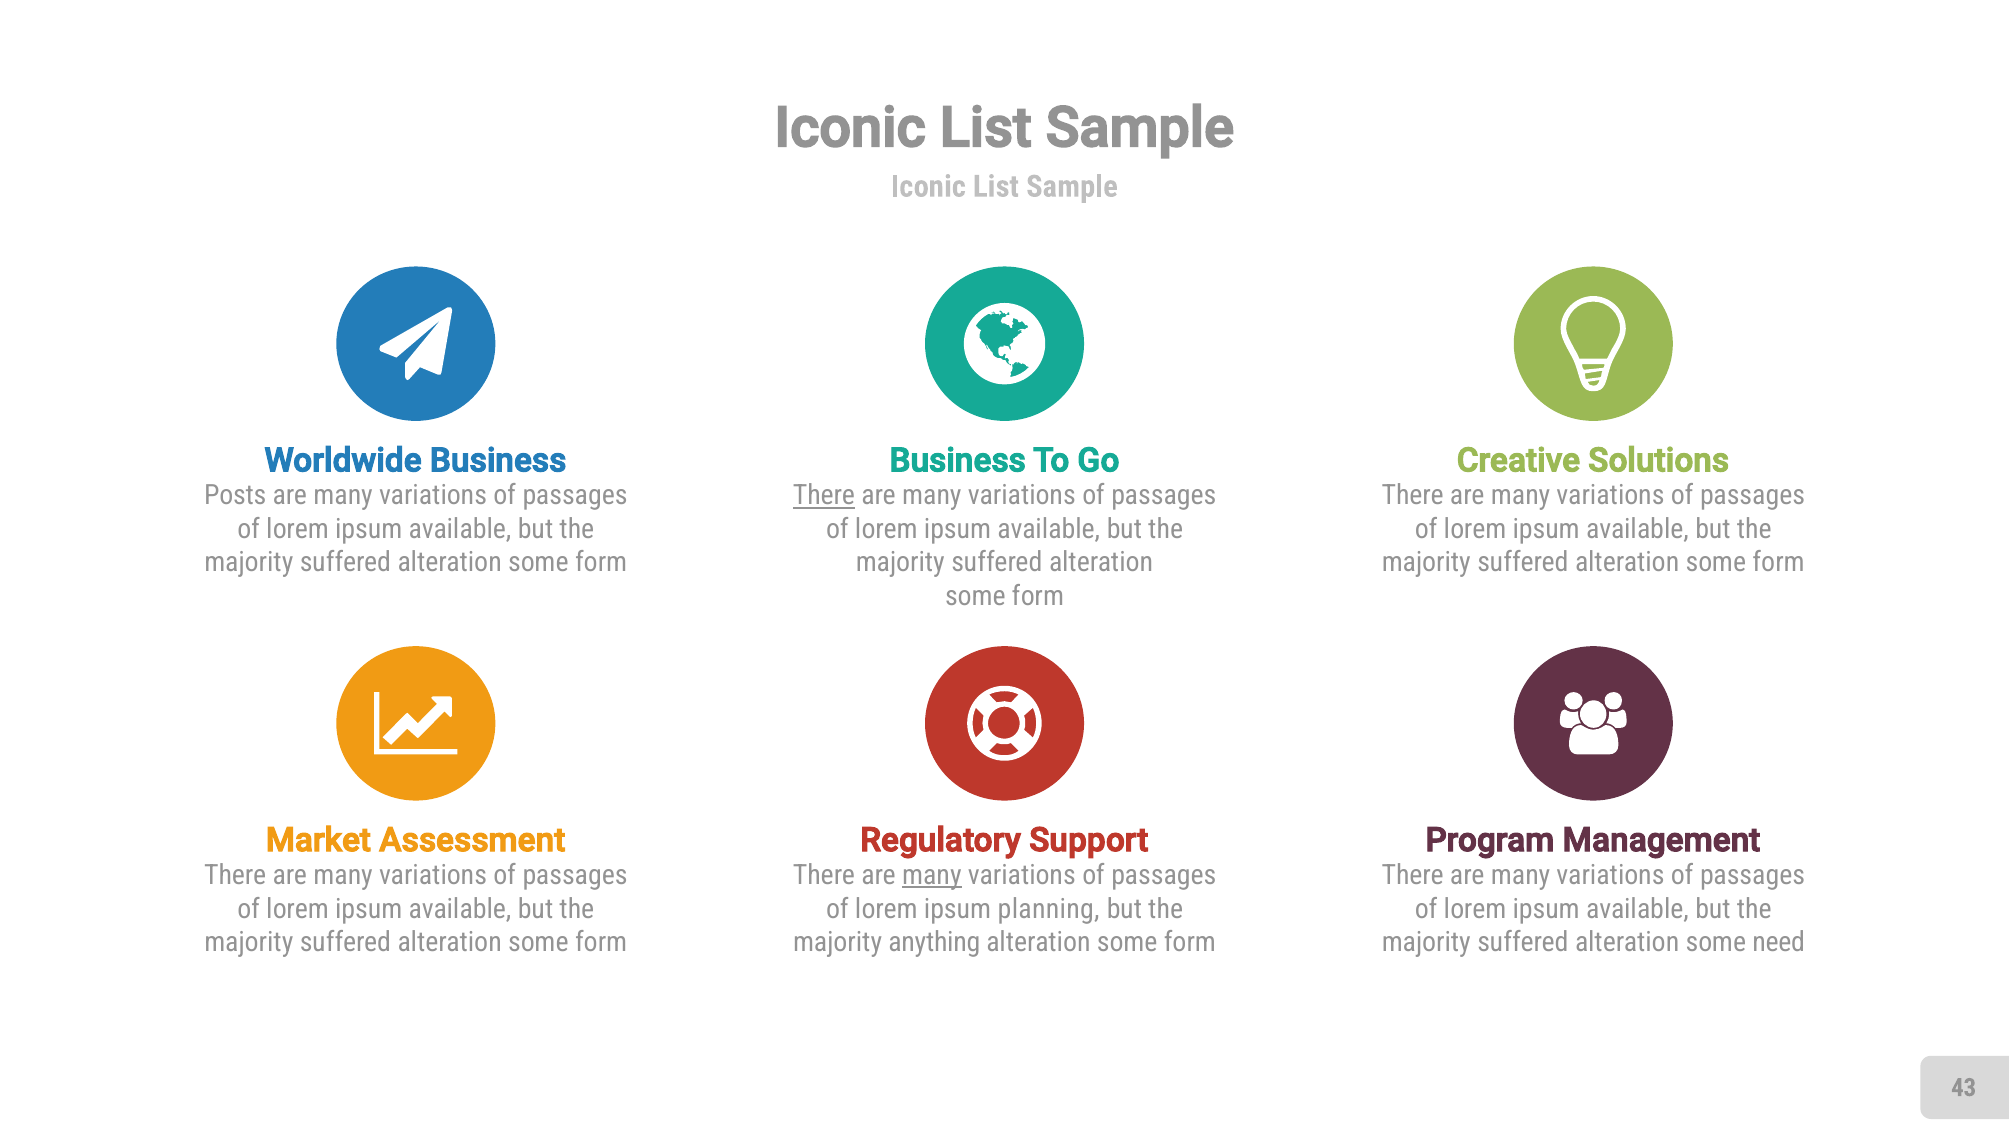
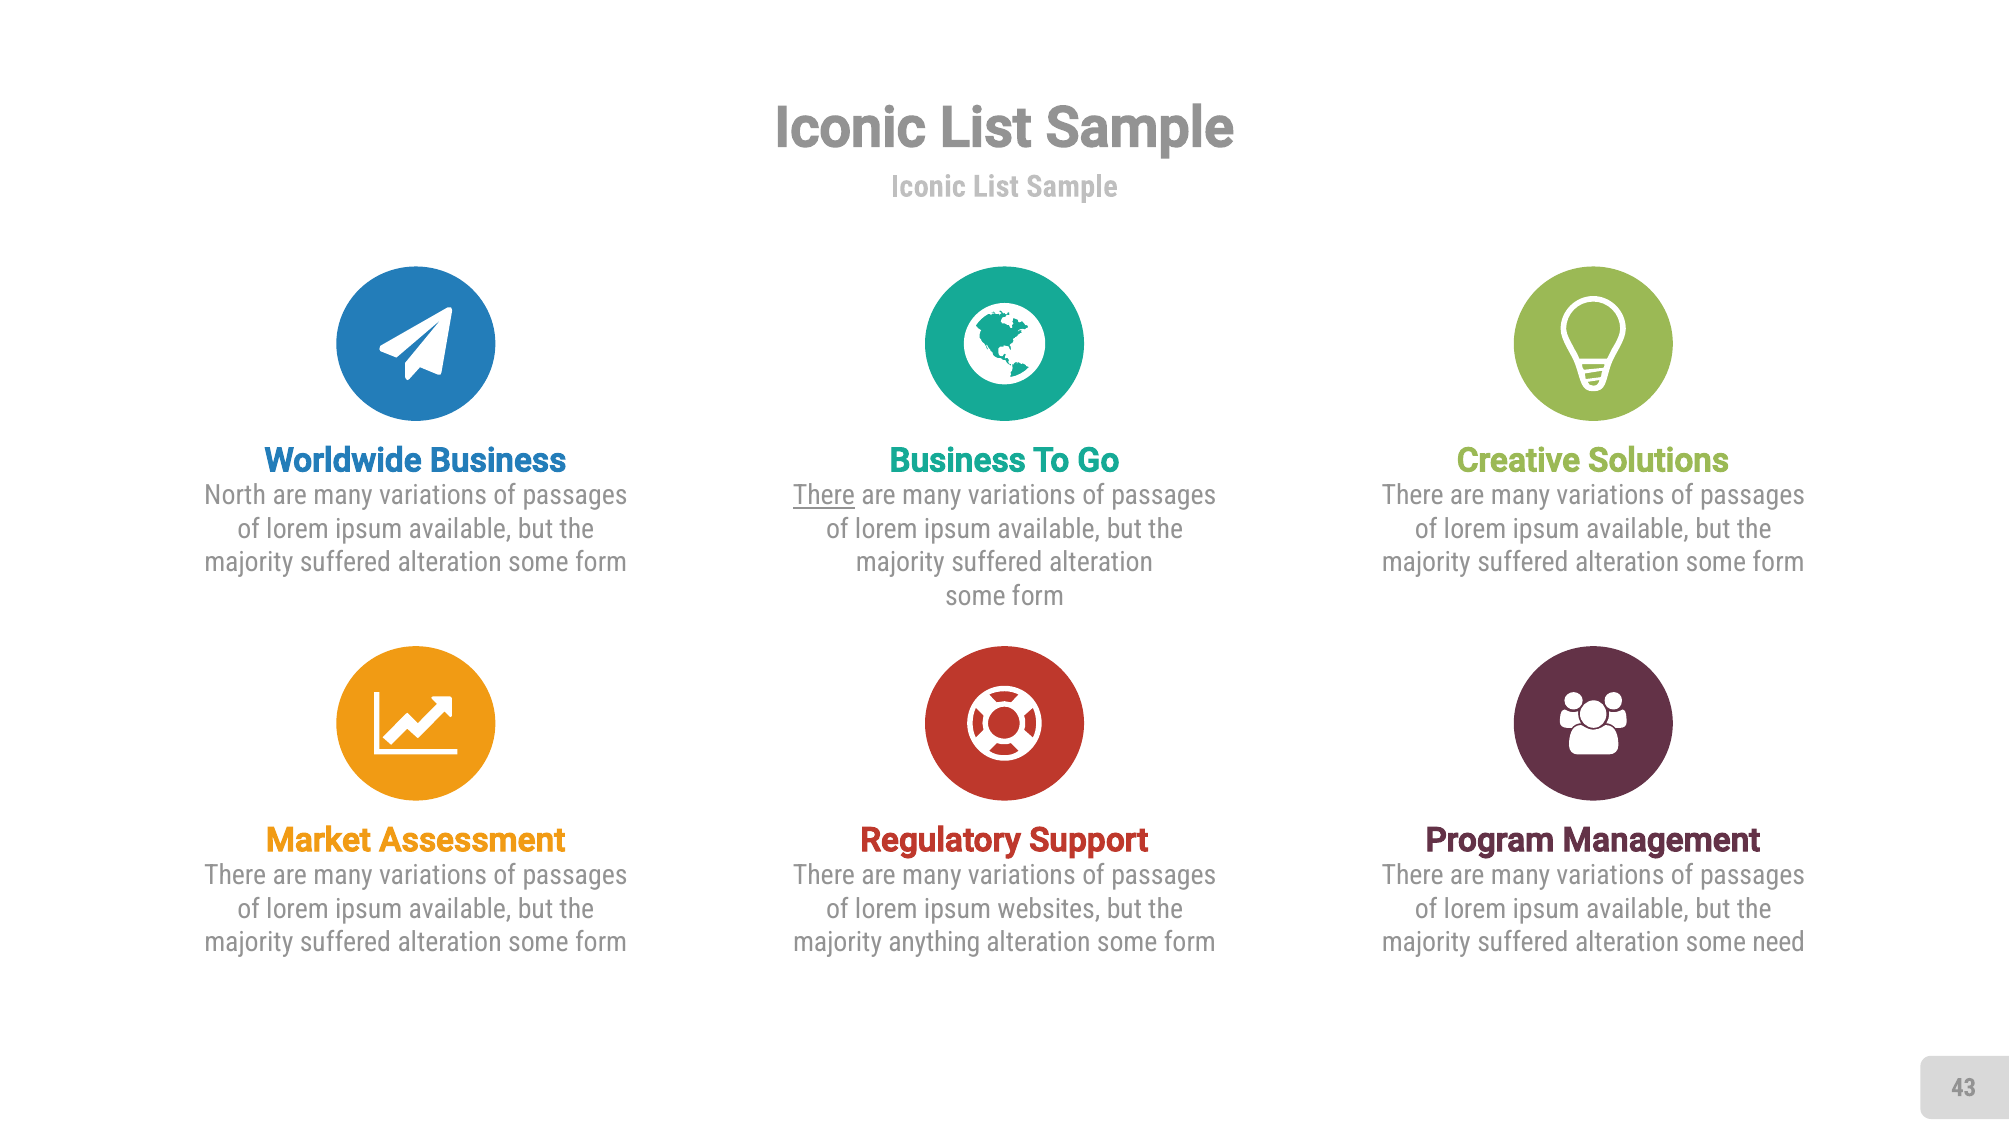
Posts: Posts -> North
many at (932, 875) underline: present -> none
planning: planning -> websites
